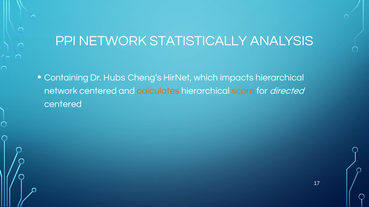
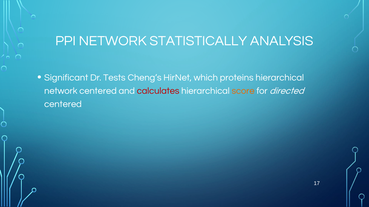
Containing: Containing -> Significant
Hubs: Hubs -> Tests
impacts: impacts -> proteins
calculates colour: orange -> red
